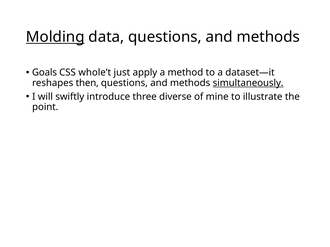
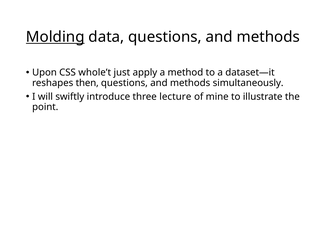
Goals: Goals -> Upon
simultaneously underline: present -> none
diverse: diverse -> lecture
